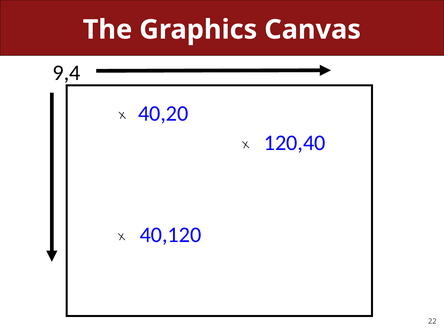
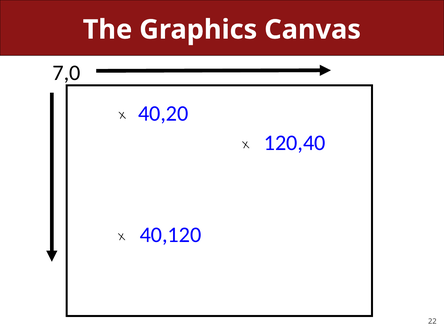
9,4: 9,4 -> 7,0
